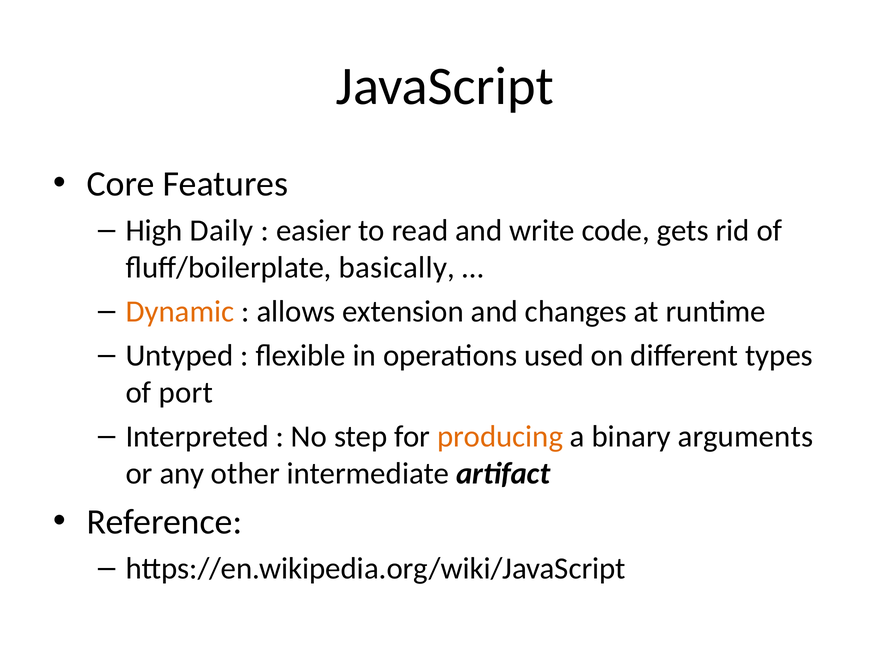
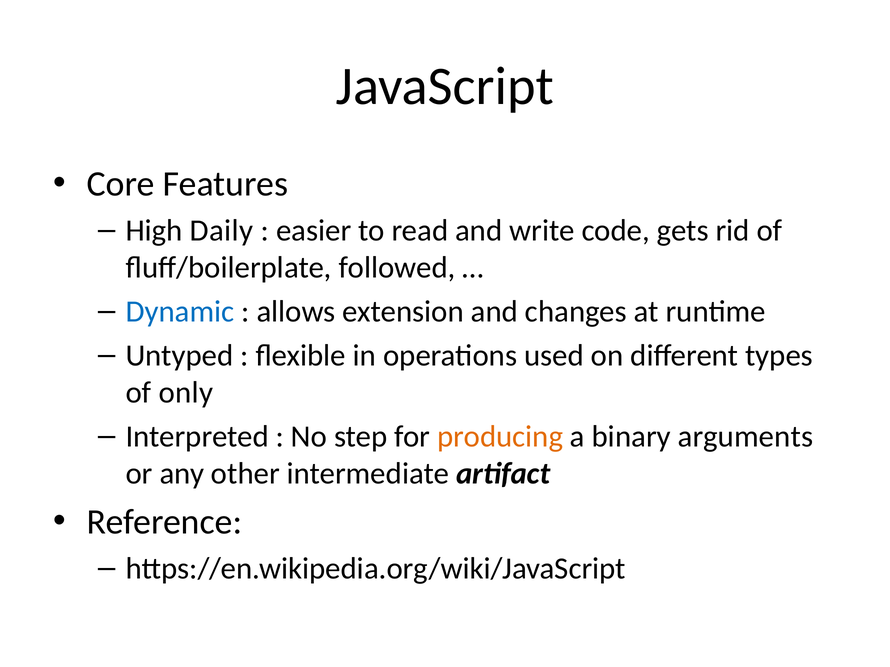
basically: basically -> followed
Dynamic colour: orange -> blue
port: port -> only
